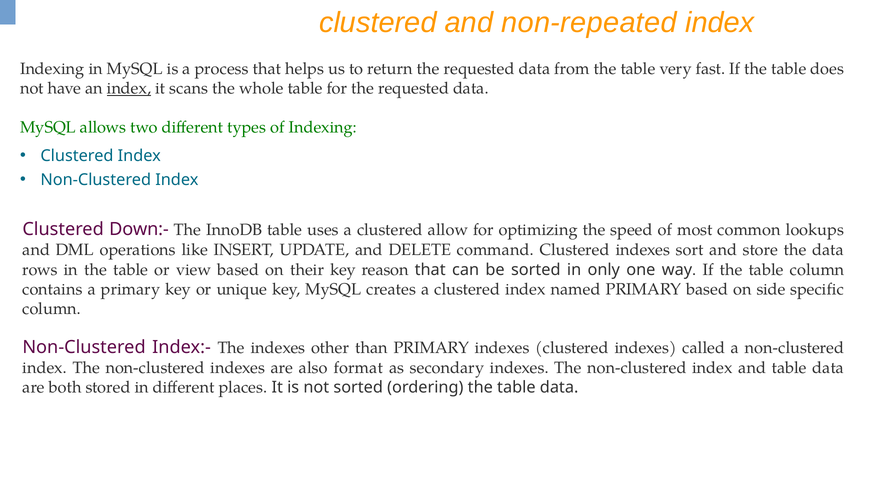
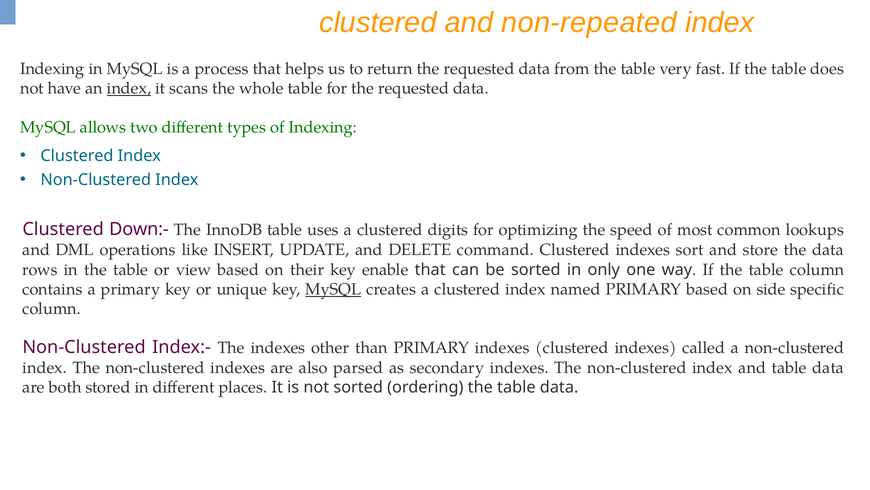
allow: allow -> digits
reason: reason -> enable
MySQL at (333, 289) underline: none -> present
format: format -> parsed
